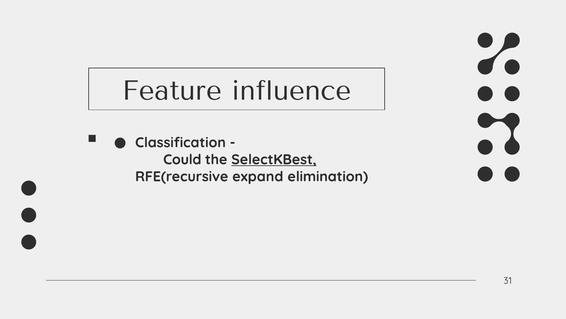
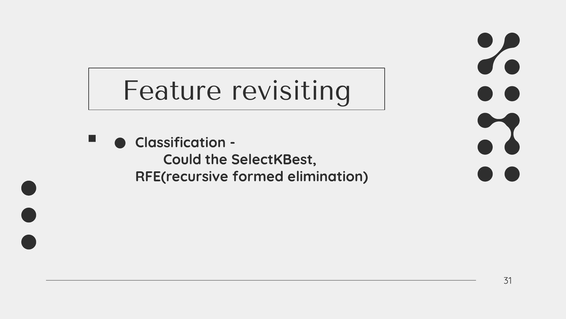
influence: influence -> revisiting
SelectKBest underline: present -> none
expand: expand -> formed
